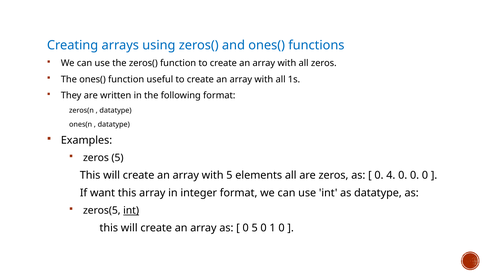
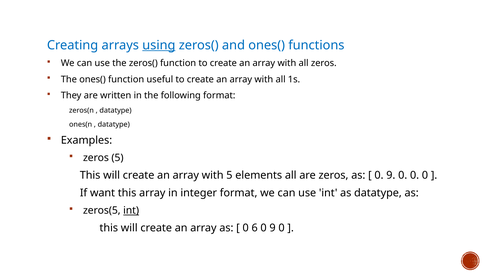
using underline: none -> present
4 at (391, 175): 4 -> 9
0 5: 5 -> 6
1 at (273, 228): 1 -> 9
